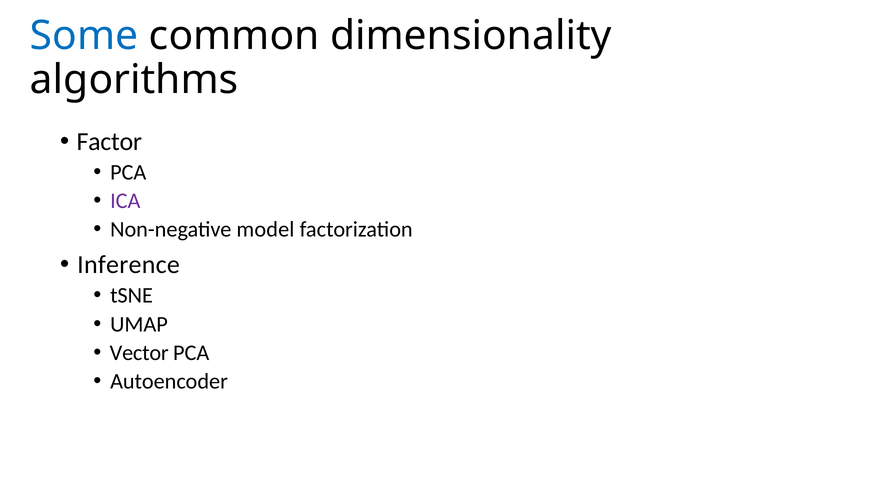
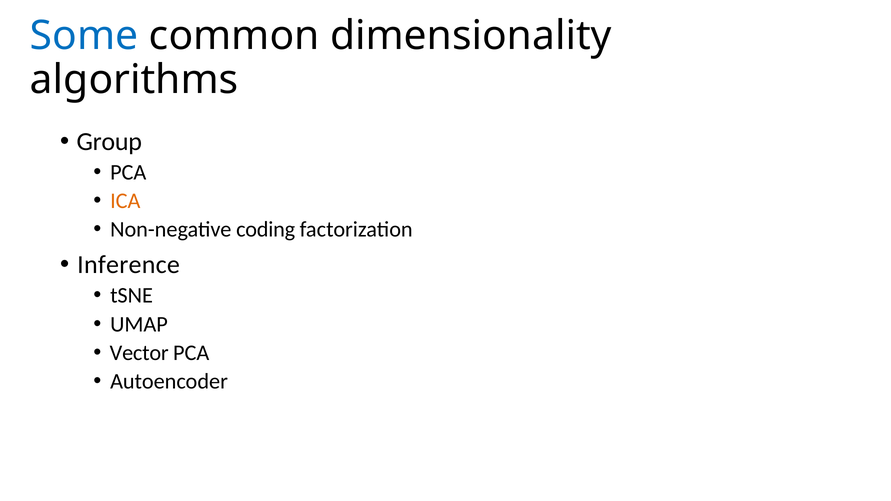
Factor: Factor -> Group
ICA colour: purple -> orange
model: model -> coding
